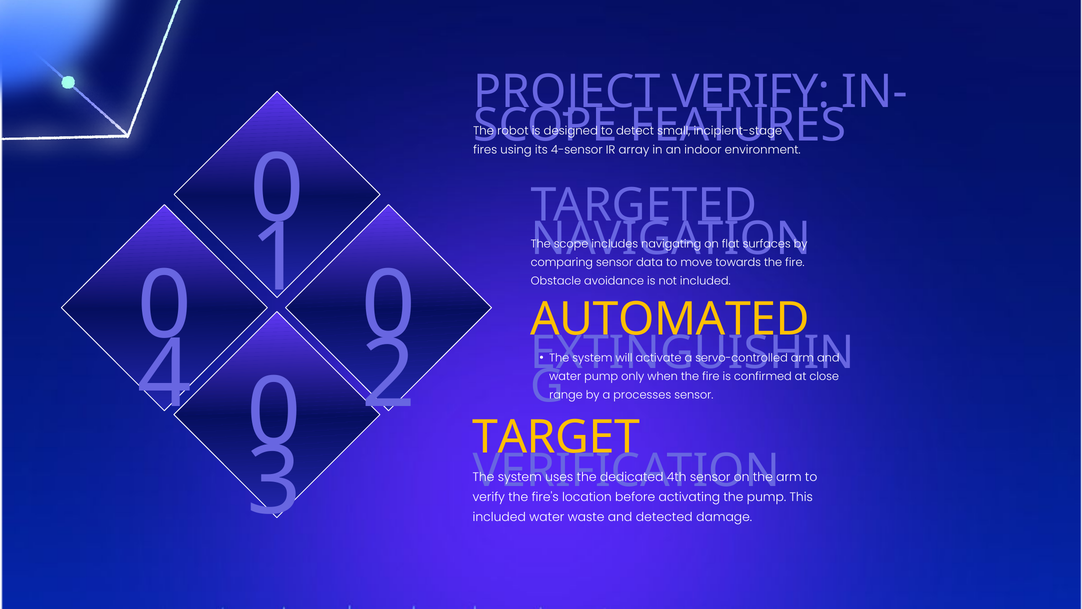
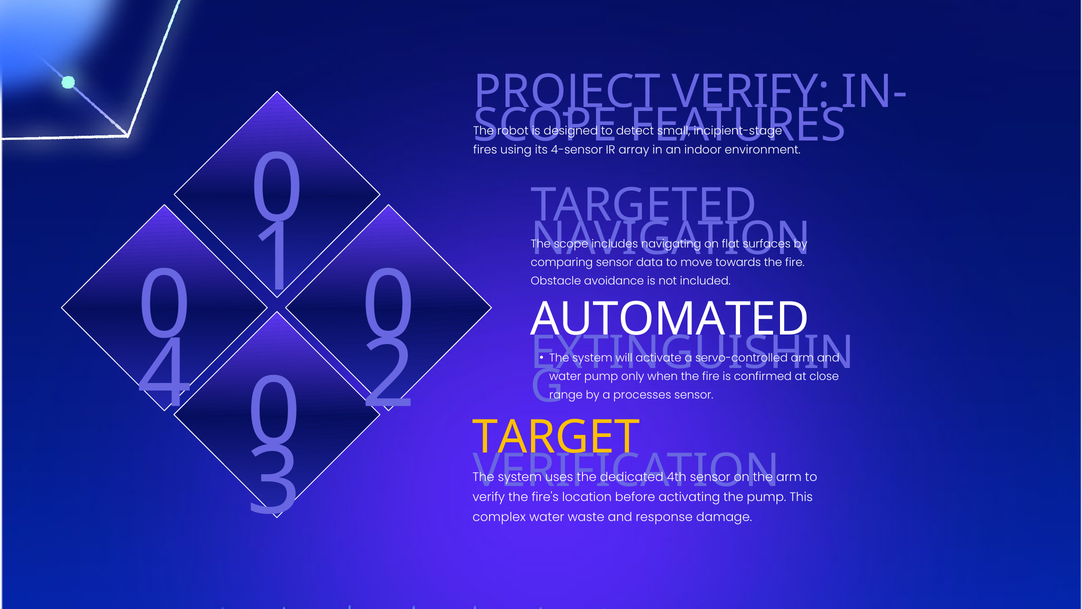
AUTOMATED colour: yellow -> white
included at (499, 517): included -> complex
detected: detected -> response
